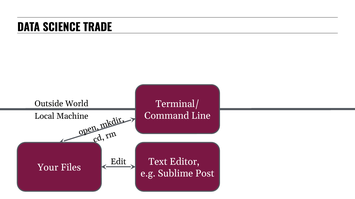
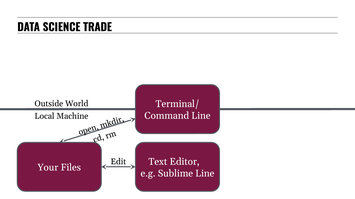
Sublime Post: Post -> Line
